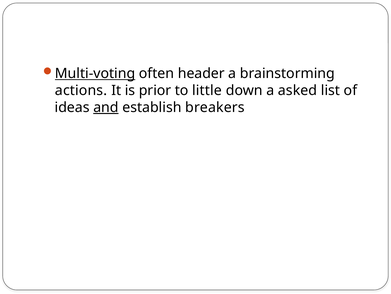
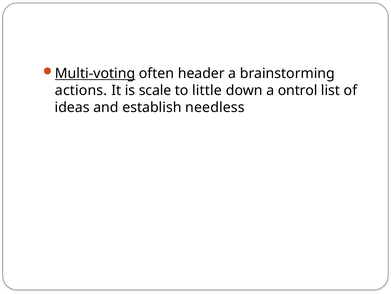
prior: prior -> scale
asked: asked -> ontrol
and underline: present -> none
breakers: breakers -> needless
